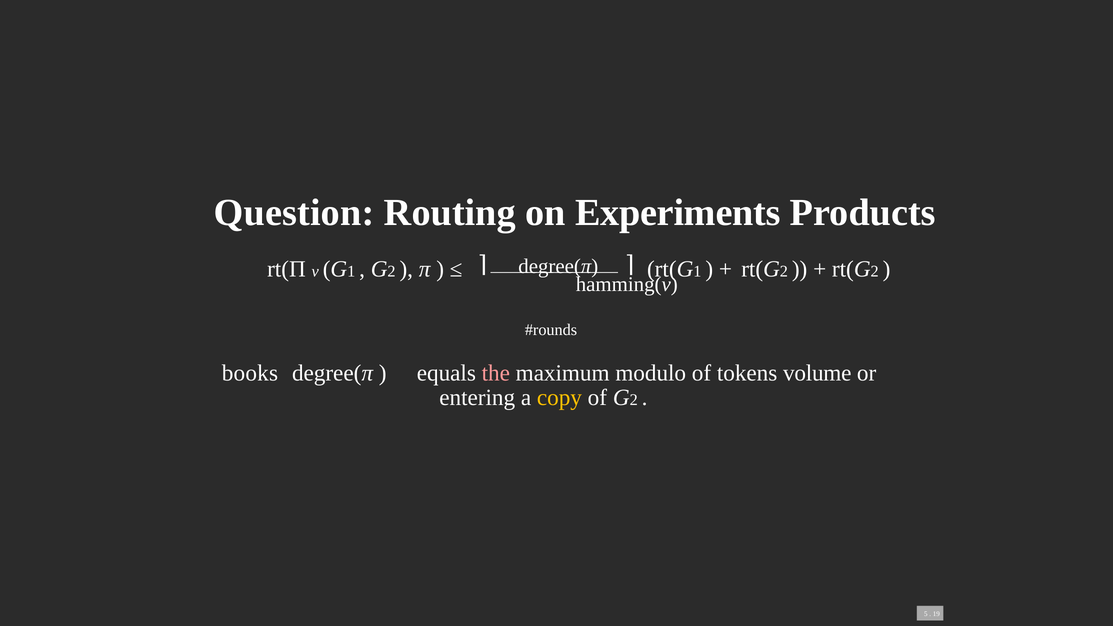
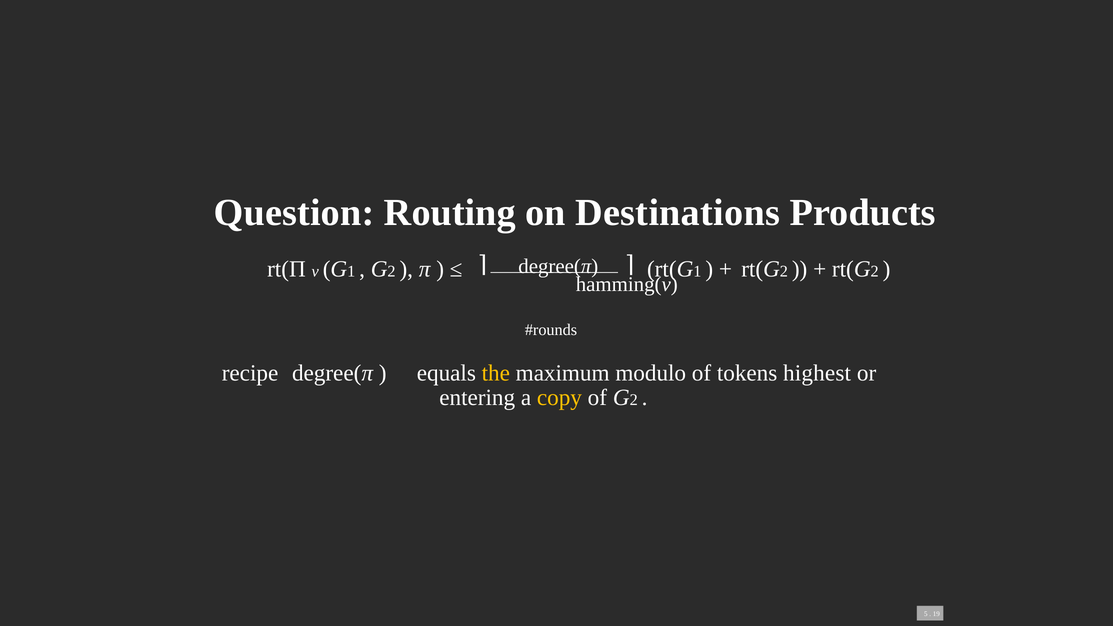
Experiments: Experiments -> Destinations
books: books -> recipe
the colour: pink -> yellow
volume: volume -> highest
